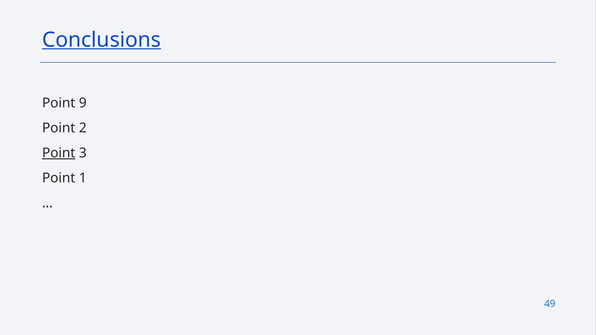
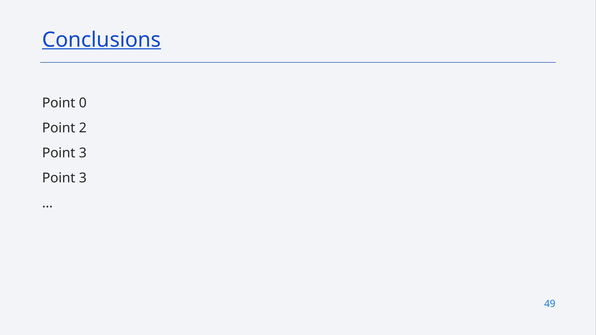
9: 9 -> 0
Point at (59, 153) underline: present -> none
1 at (83, 178): 1 -> 3
